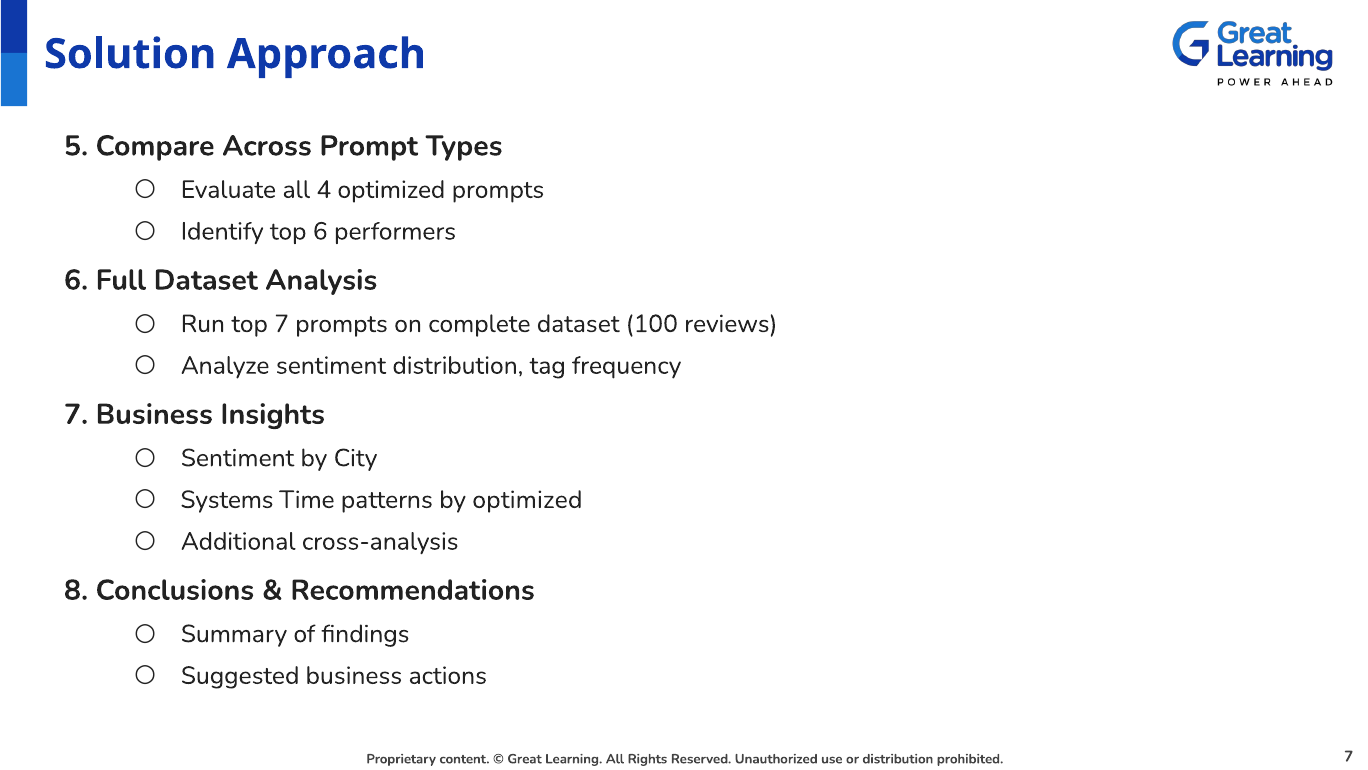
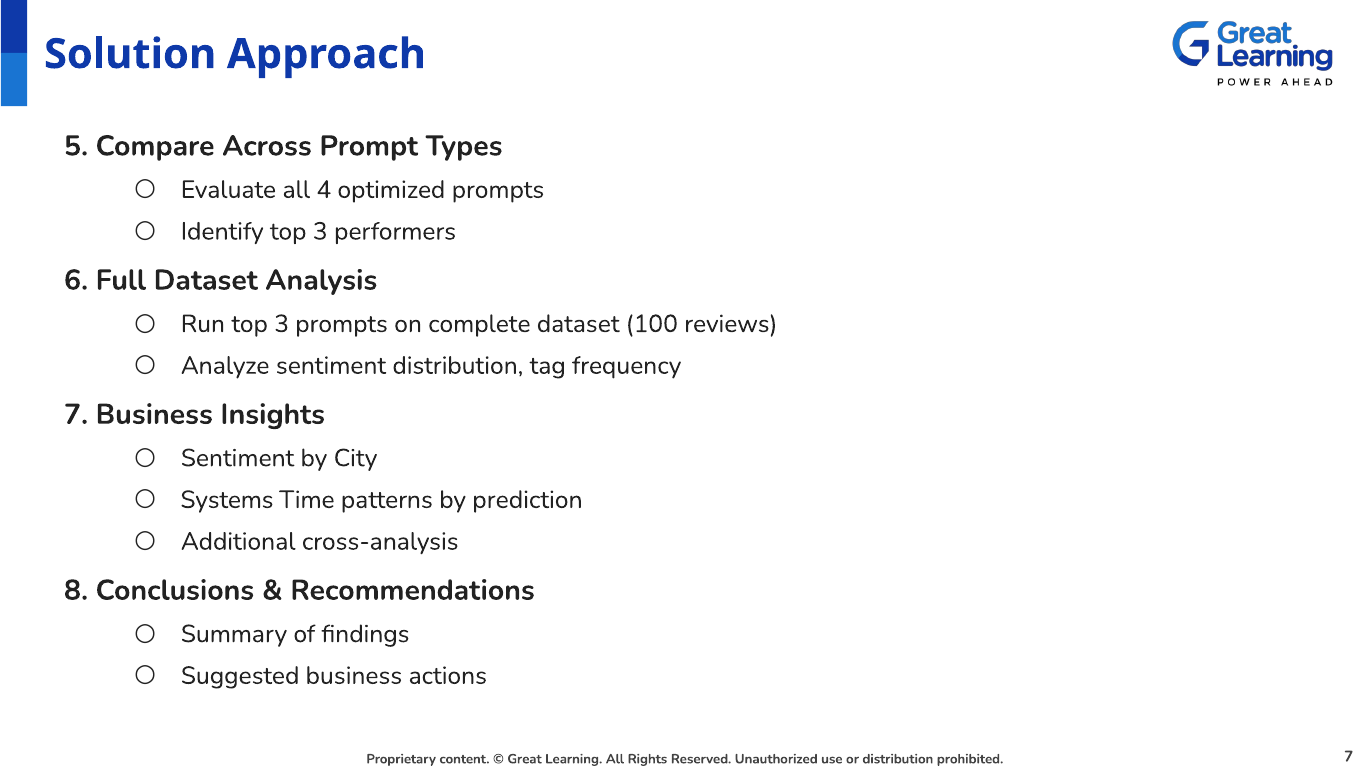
Identify top 6: 6 -> 3
Run top 7: 7 -> 3
by optimized: optimized -> prediction
